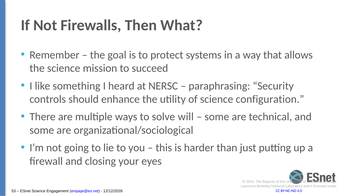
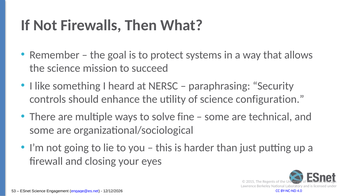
will: will -> fine
